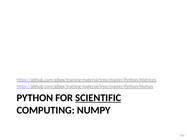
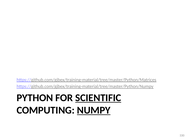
NUMPY underline: none -> present
